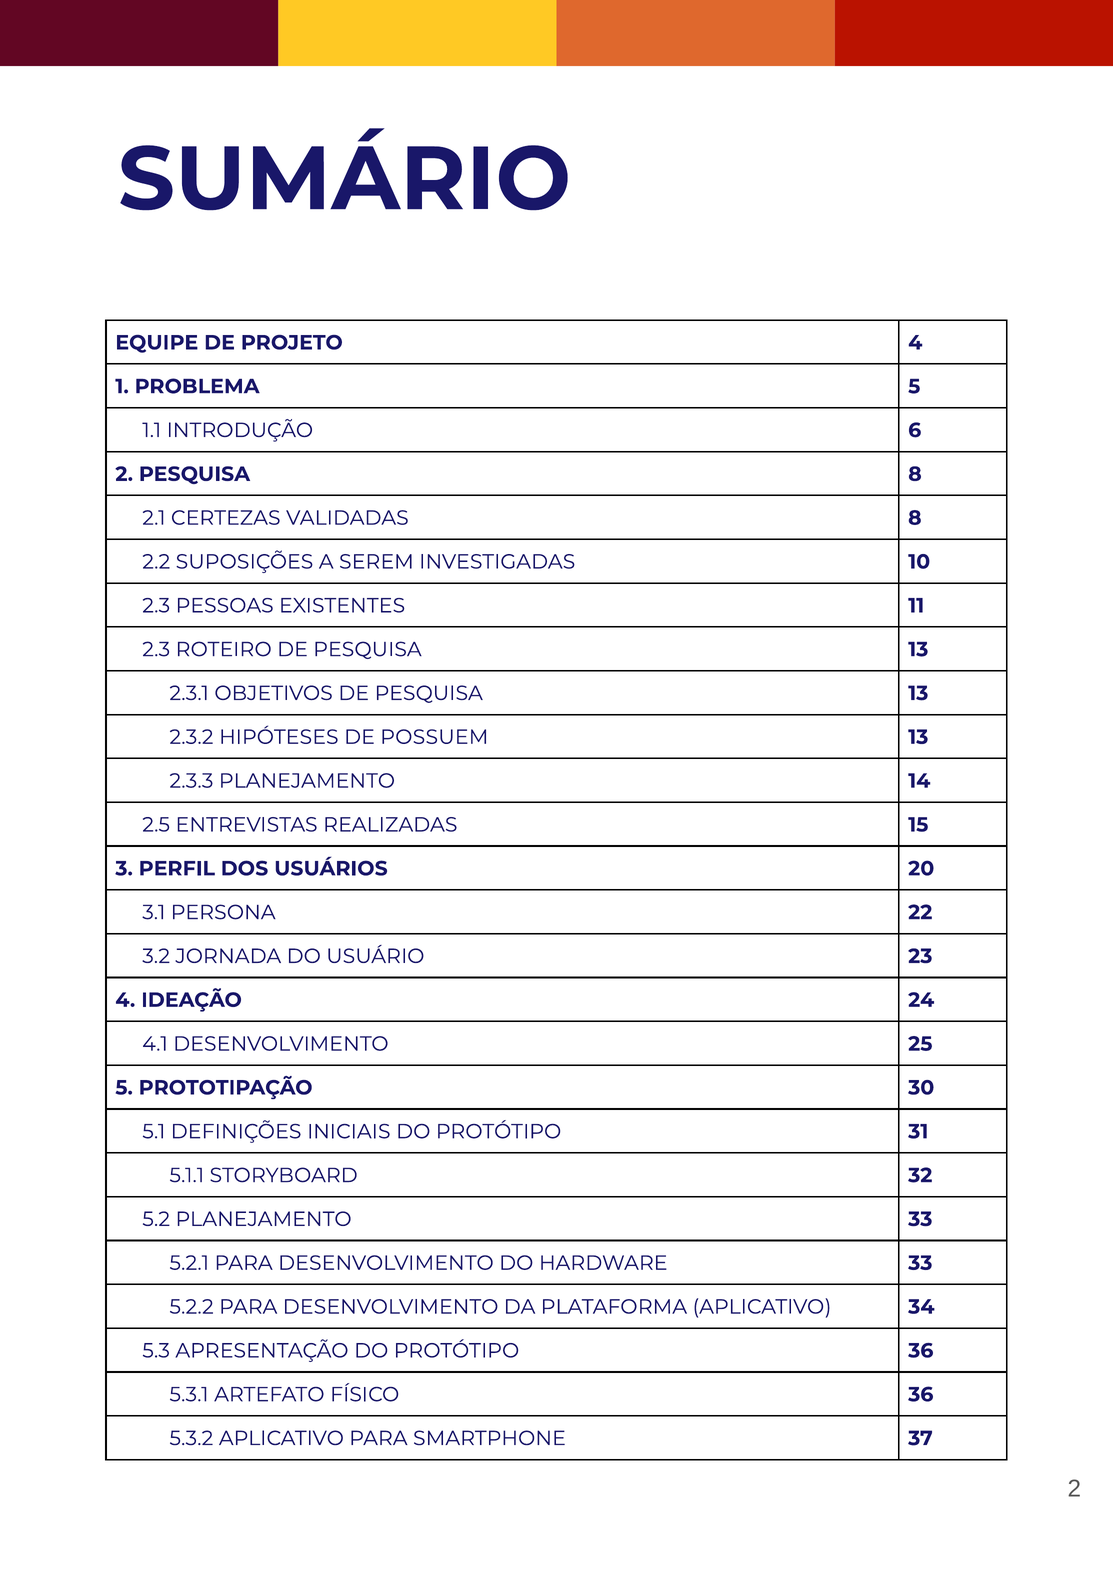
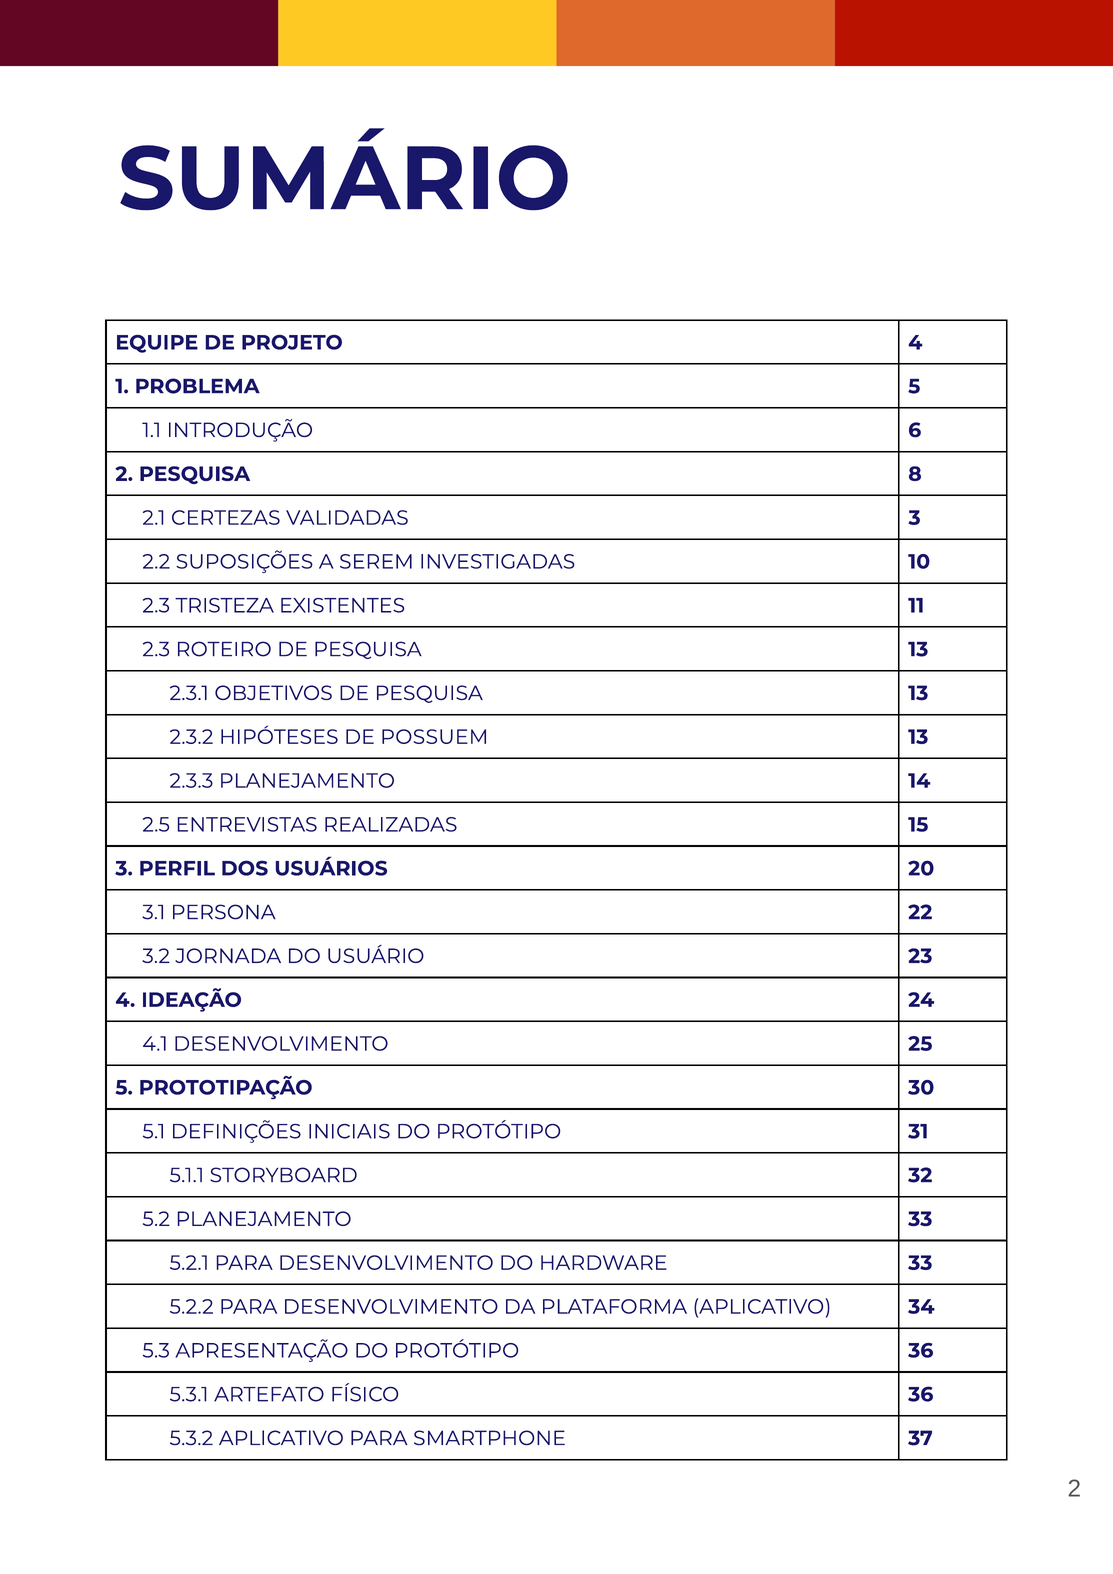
VALIDADAS 8: 8 -> 3
PESSOAS: PESSOAS -> TRISTEZA
